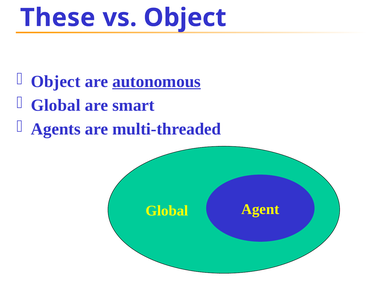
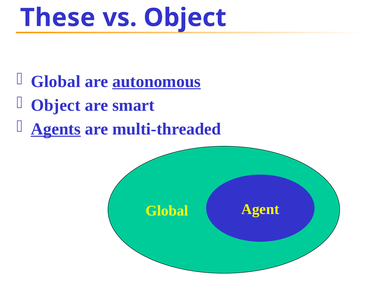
Object at (56, 81): Object -> Global
Global at (56, 105): Global -> Object
Agents underline: none -> present
